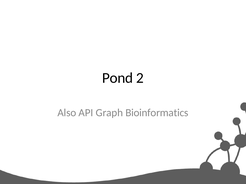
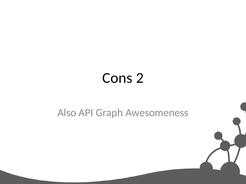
Pond: Pond -> Cons
Bioinformatics: Bioinformatics -> Awesomeness
